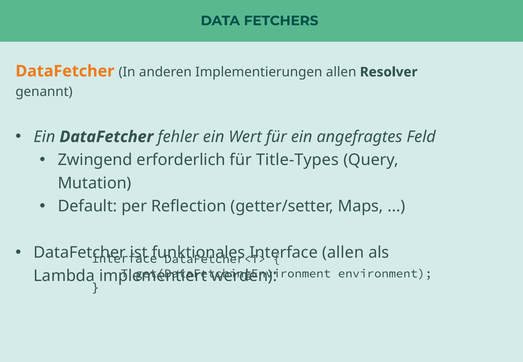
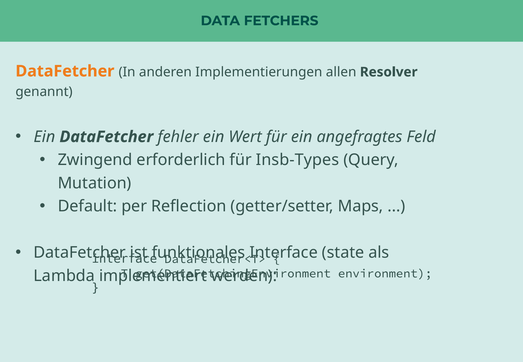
Title-Types: Title-Types -> Insb-Types
allen at (343, 253): allen -> state
